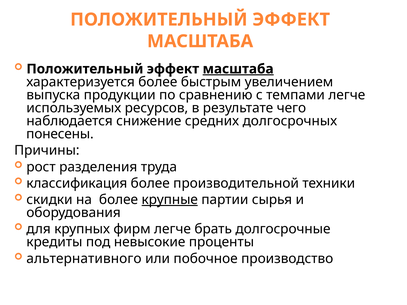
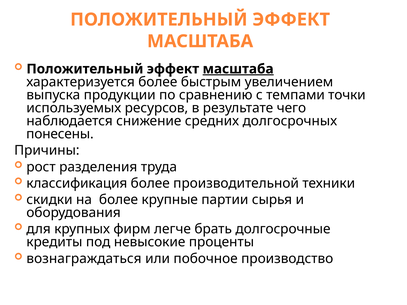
темпами легче: легче -> точки
крупные underline: present -> none
альтернативного: альтернативного -> вознаграждаться
